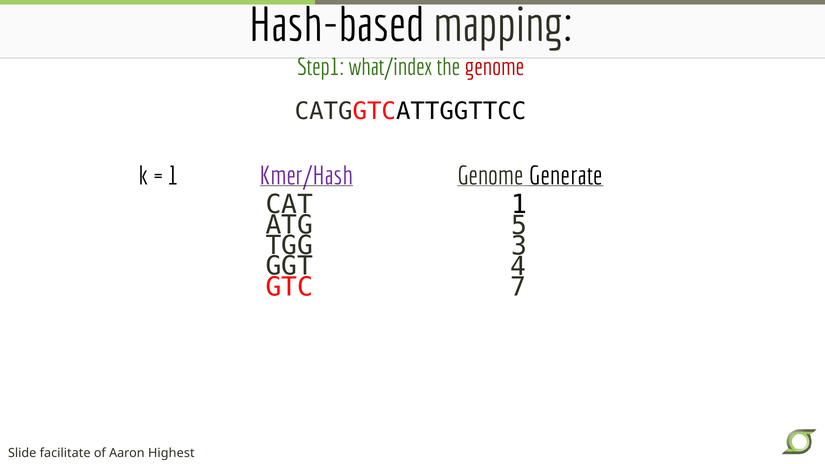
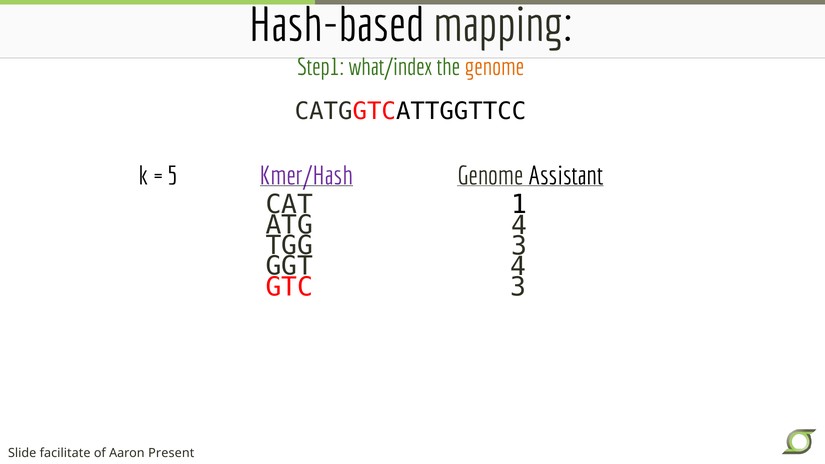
genome at (494, 67) colour: red -> orange
1 at (173, 176): 1 -> 5
Generate: Generate -> Assistant
ATG 5: 5 -> 4
GTC 7: 7 -> 3
Highest: Highest -> Present
